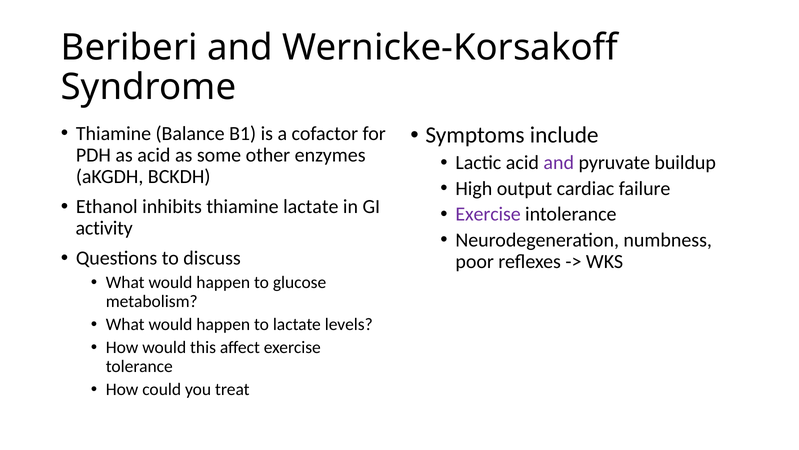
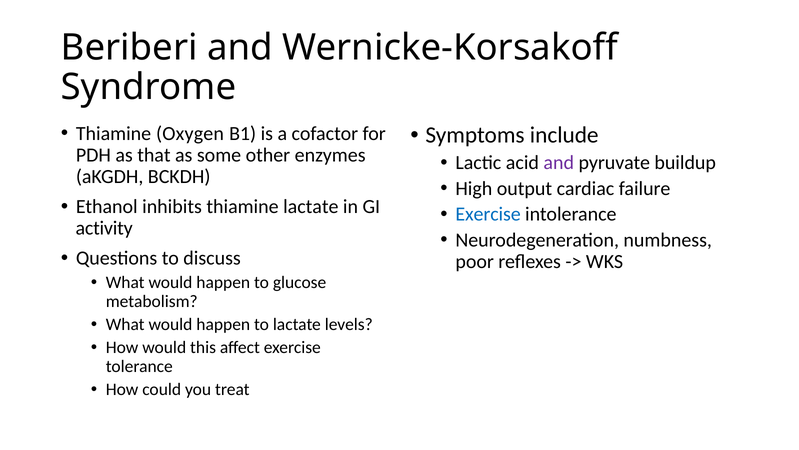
Balance: Balance -> Oxygen
as acid: acid -> that
Exercise at (488, 214) colour: purple -> blue
